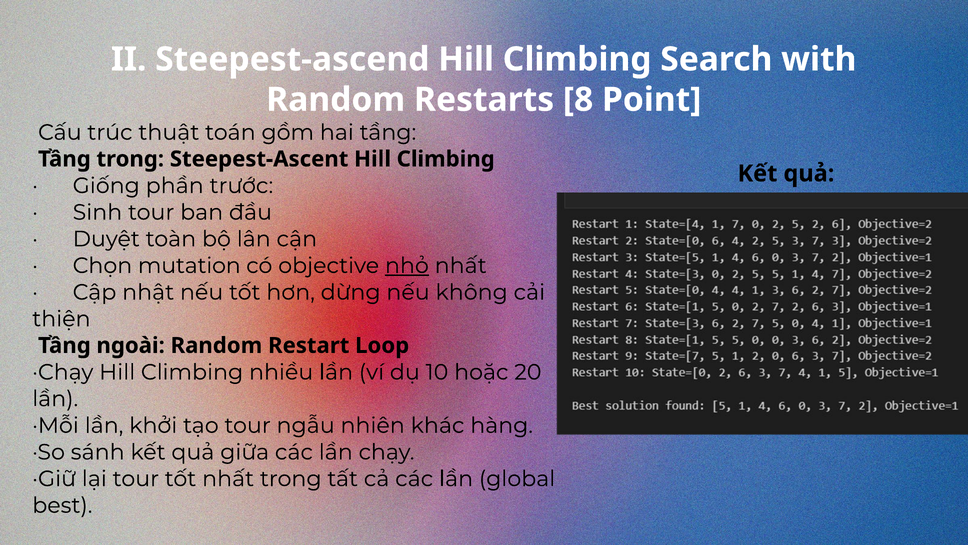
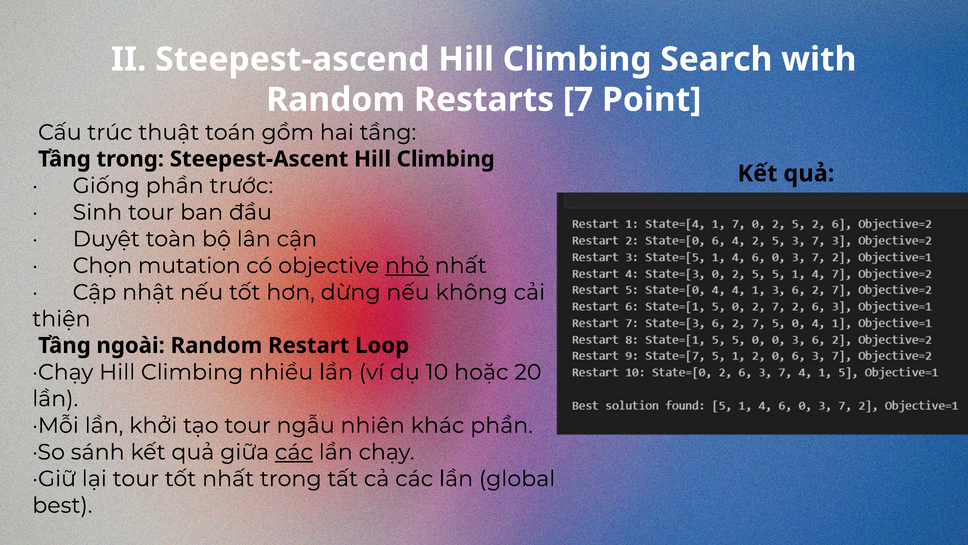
8: 8 -> 7
khác hàng: hàng -> phần
các at (294, 452) underline: none -> present
